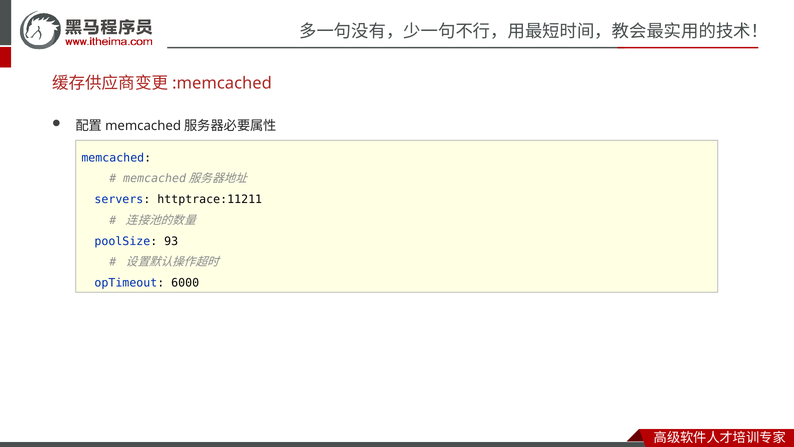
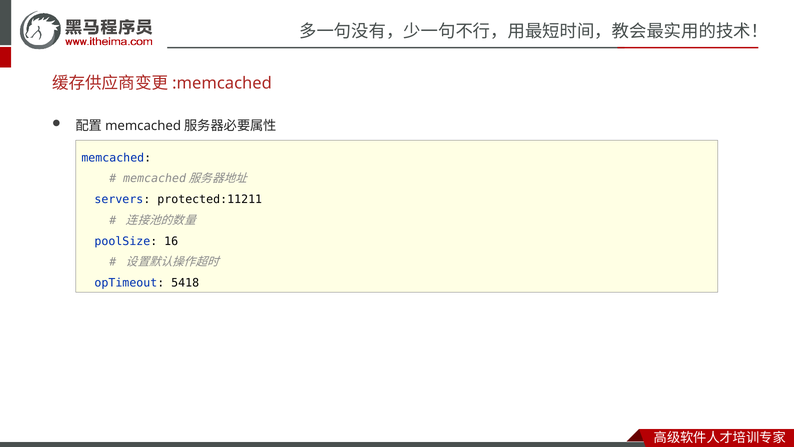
httptrace:11211: httptrace:11211 -> protected:11211
93: 93 -> 16
6000: 6000 -> 5418
